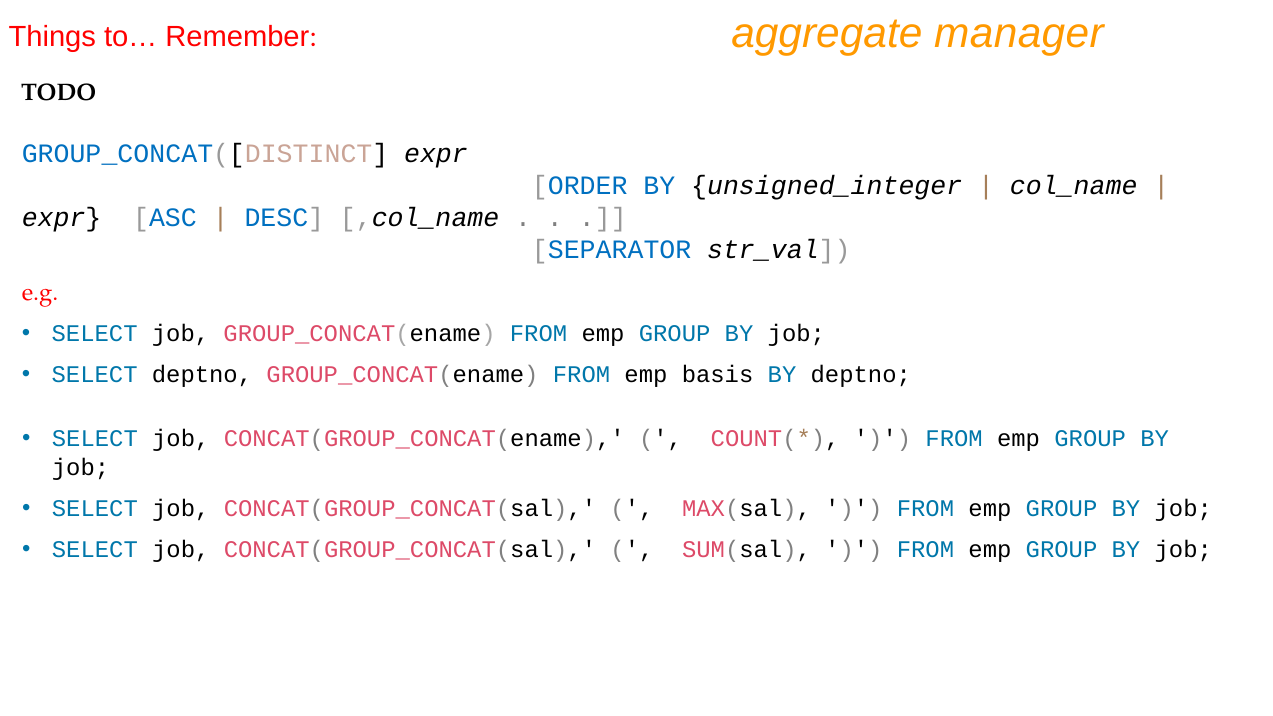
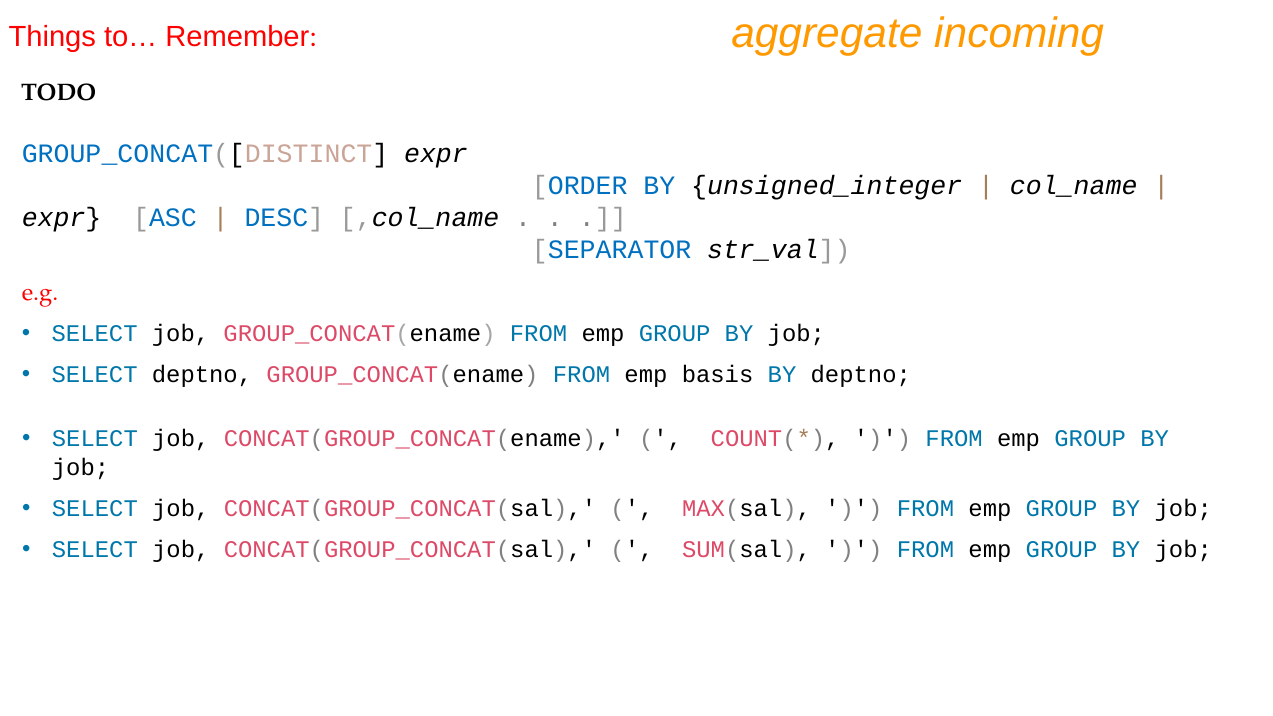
manager: manager -> incoming
